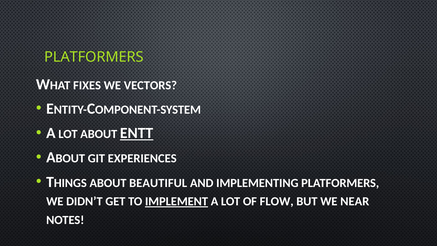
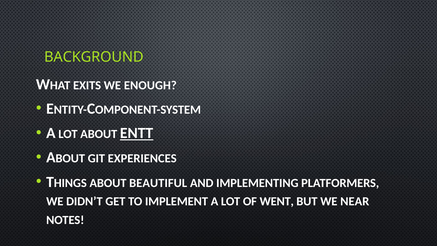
PLATFORMERS at (94, 57): PLATFORMERS -> BACKGROUND
FIXES: FIXES -> EXITS
VECTORS: VECTORS -> ENOUGH
IMPLEMENT underline: present -> none
FLOW: FLOW -> WENT
